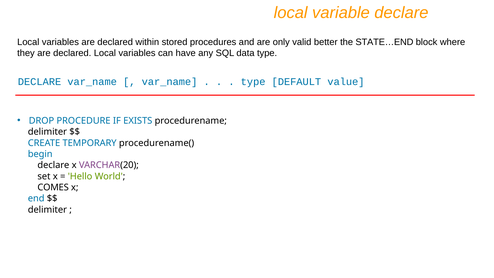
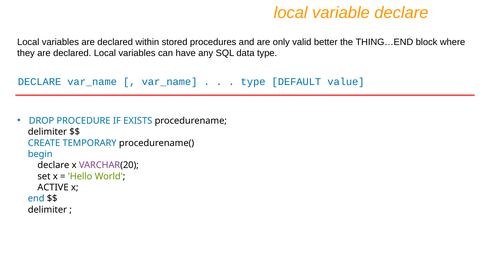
STATE…END: STATE…END -> THING…END
COMES: COMES -> ACTIVE
